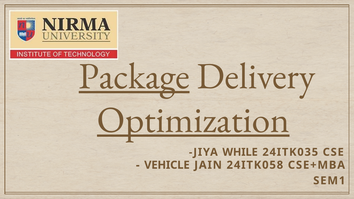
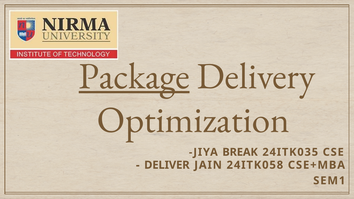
Optimization underline: present -> none
WHILE: WHILE -> BREAK
VEHICLE: VEHICLE -> DELIVER
